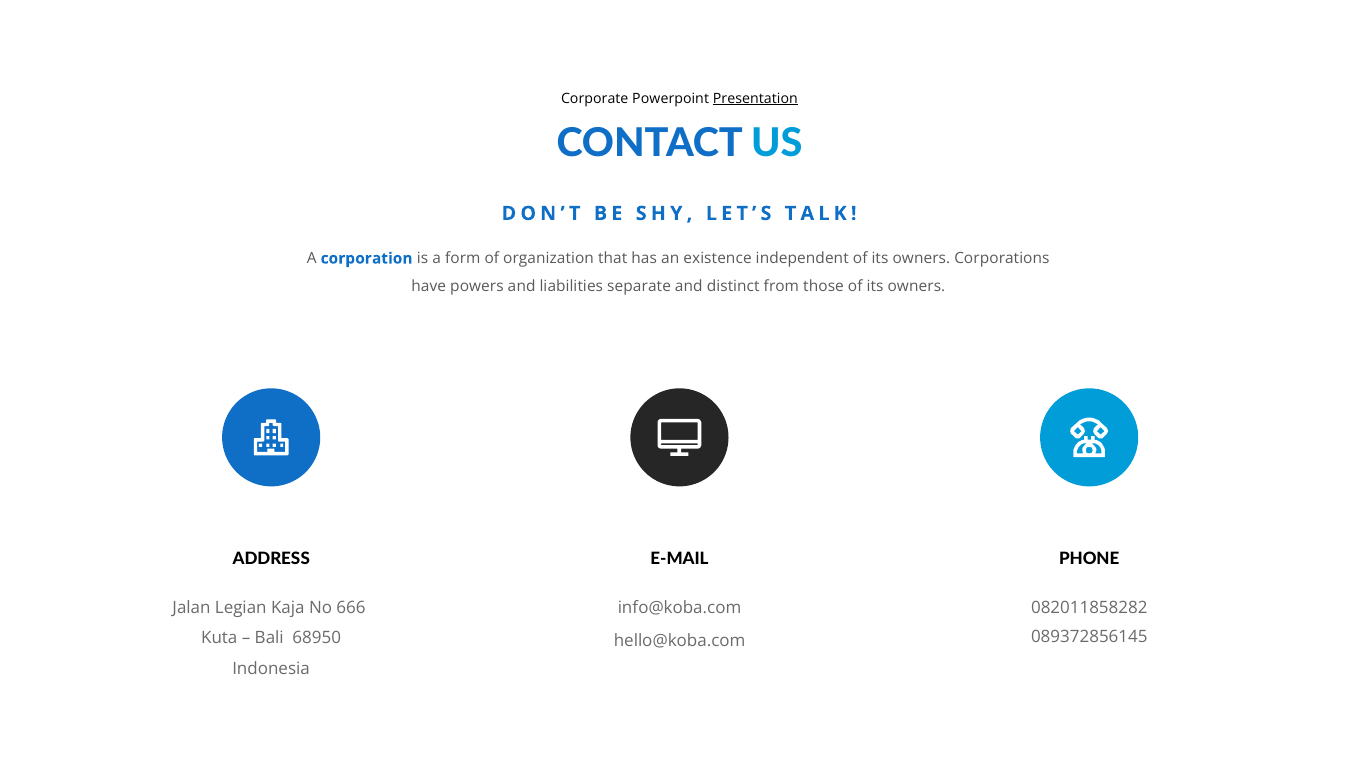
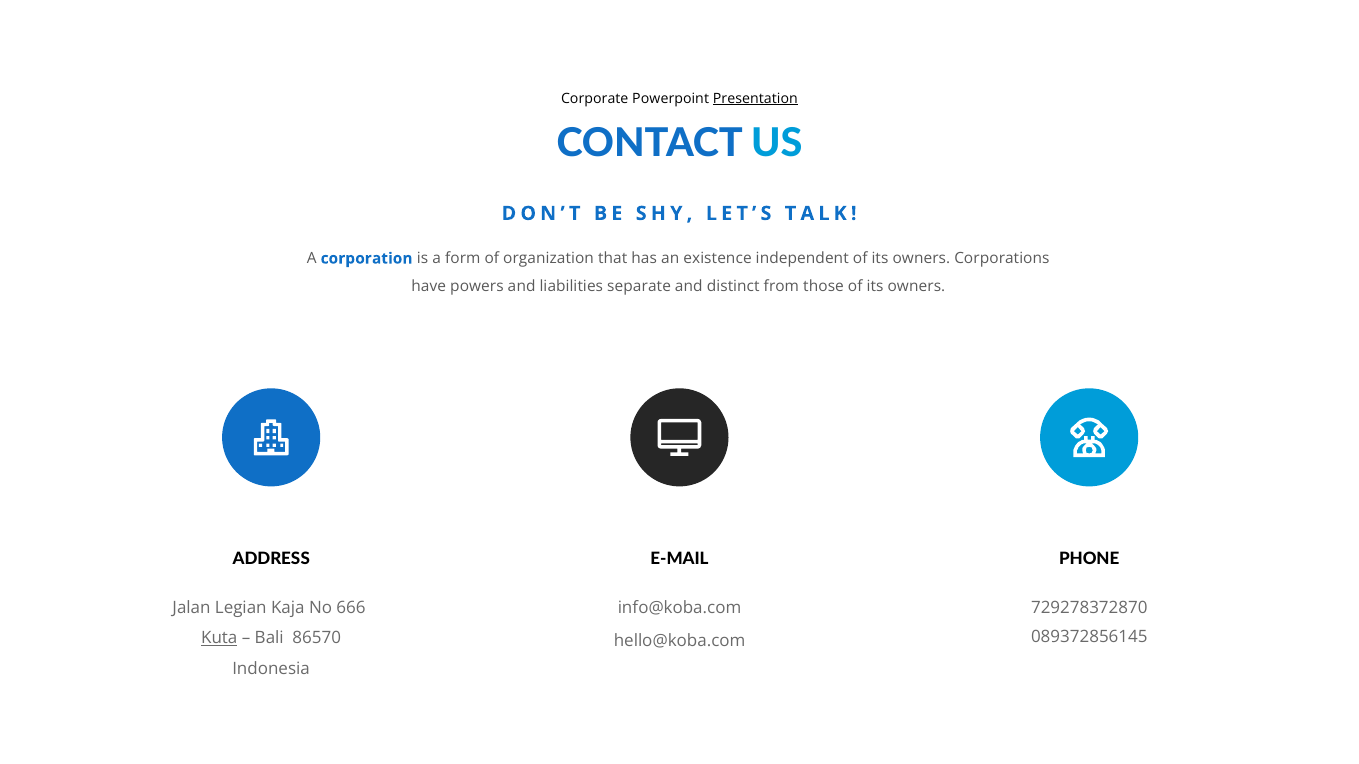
082011858282: 082011858282 -> 729278372870
Kuta underline: none -> present
68950: 68950 -> 86570
